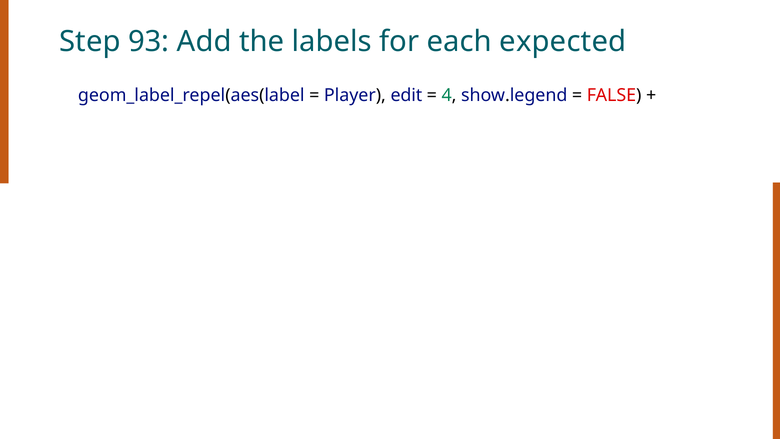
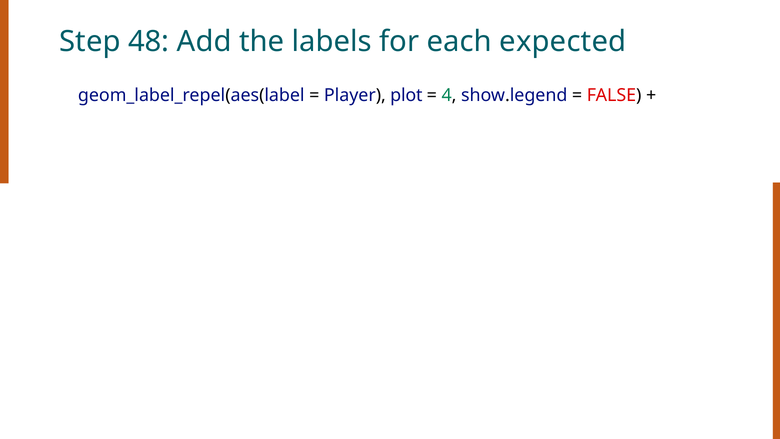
93: 93 -> 48
edit: edit -> plot
